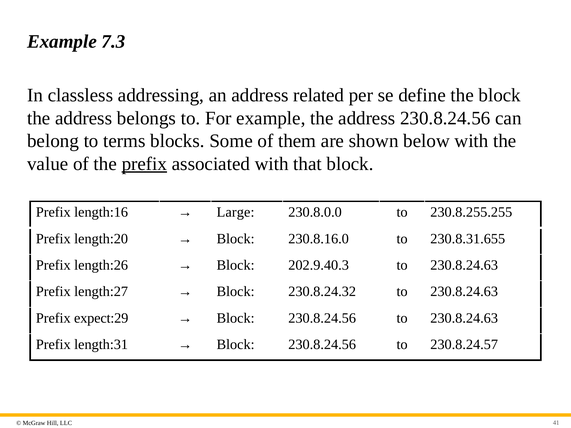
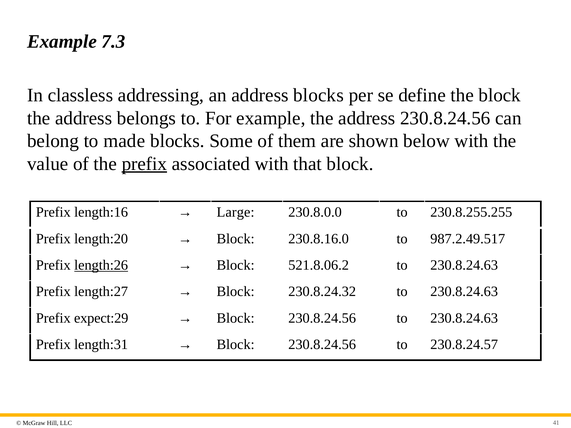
address related: related -> blocks
terms: terms -> made
230.8.31.655: 230.8.31.655 -> 987.2.49.517
length:26 underline: none -> present
202.9.40.3: 202.9.40.3 -> 521.8.06.2
